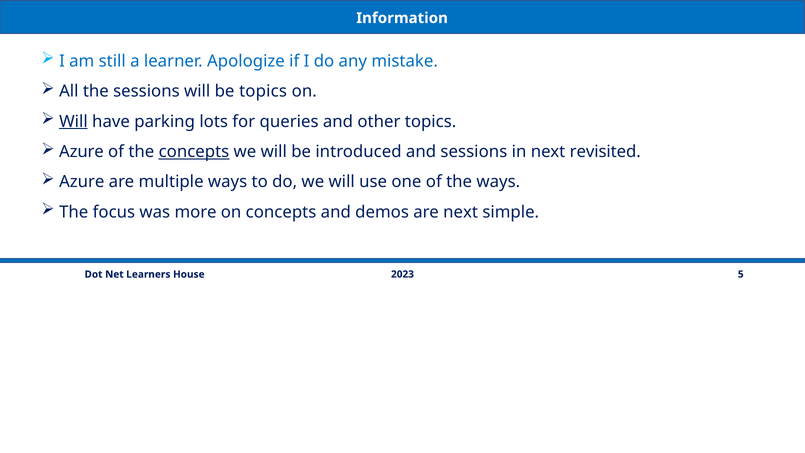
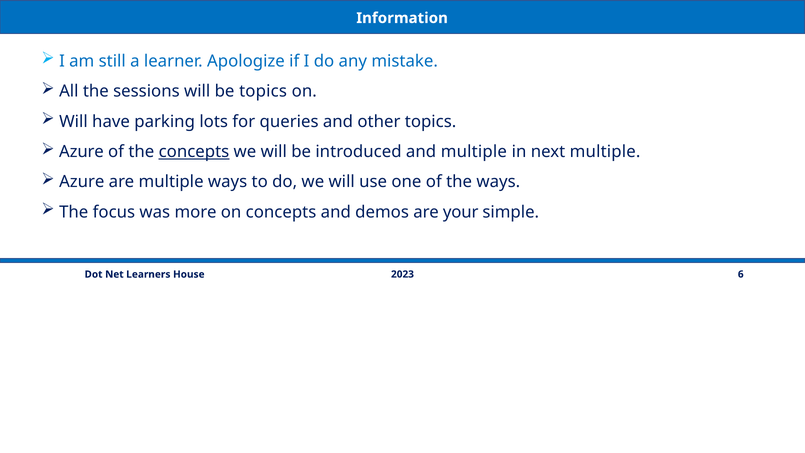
Will at (73, 121) underline: present -> none
and sessions: sessions -> multiple
next revisited: revisited -> multiple
are next: next -> your
5: 5 -> 6
